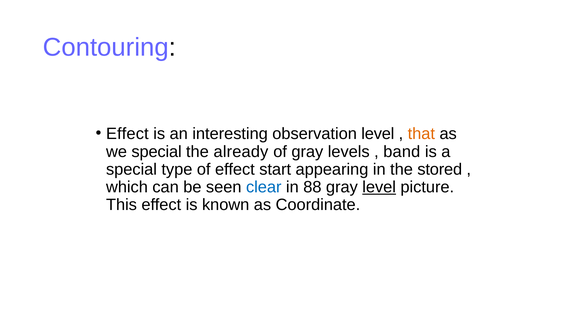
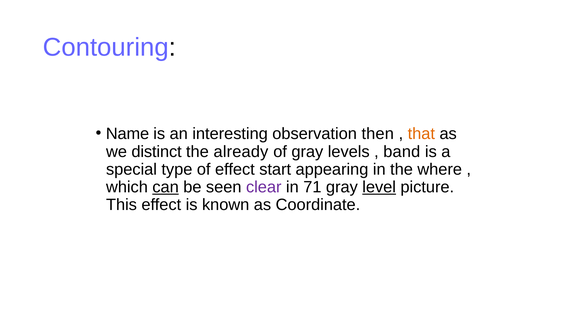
Effect at (127, 134): Effect -> Name
observation level: level -> then
we special: special -> distinct
stored: stored -> where
can underline: none -> present
clear colour: blue -> purple
88: 88 -> 71
